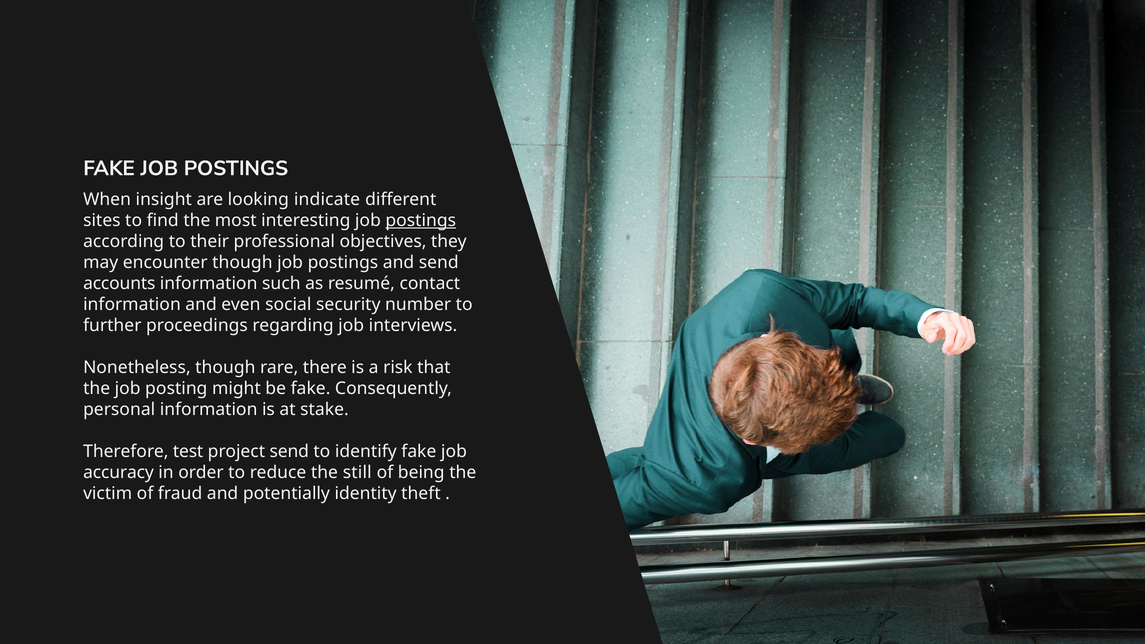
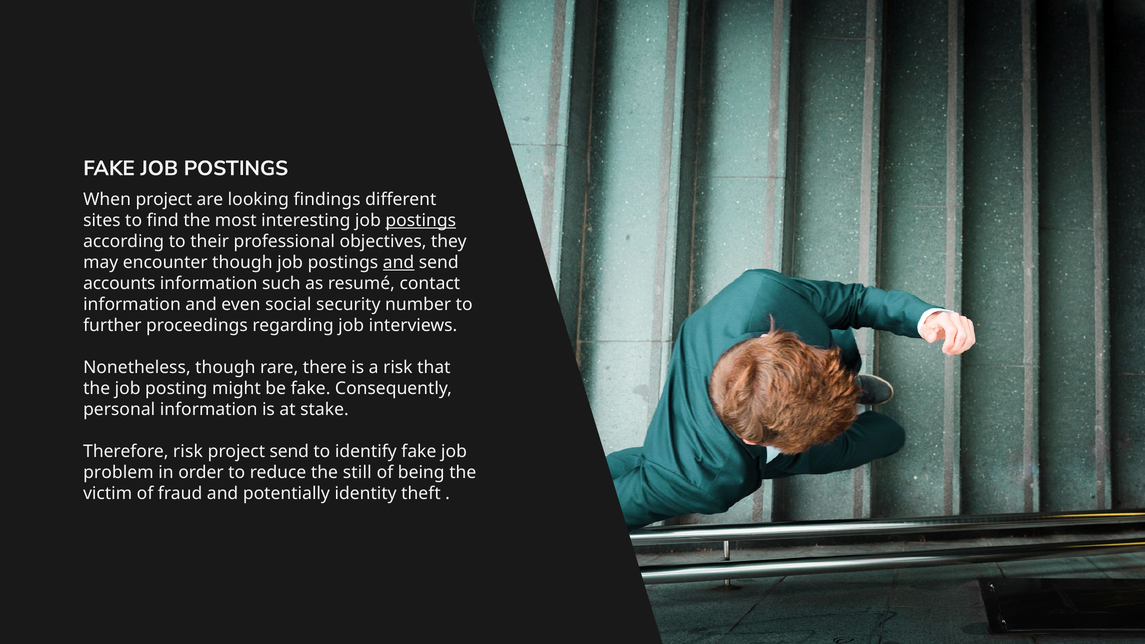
When insight: insight -> project
indicate: indicate -> findings
and at (399, 262) underline: none -> present
Therefore test: test -> risk
accuracy: accuracy -> problem
